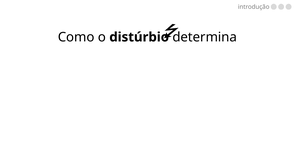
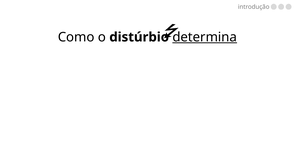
determina underline: none -> present
